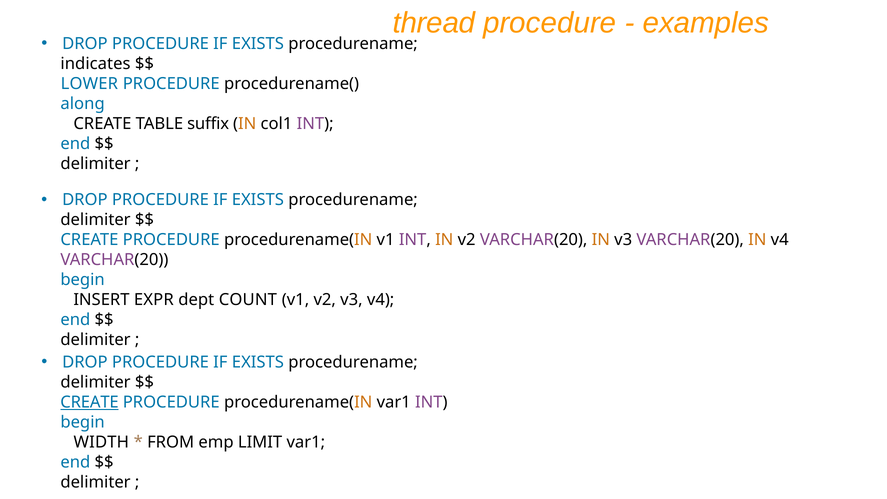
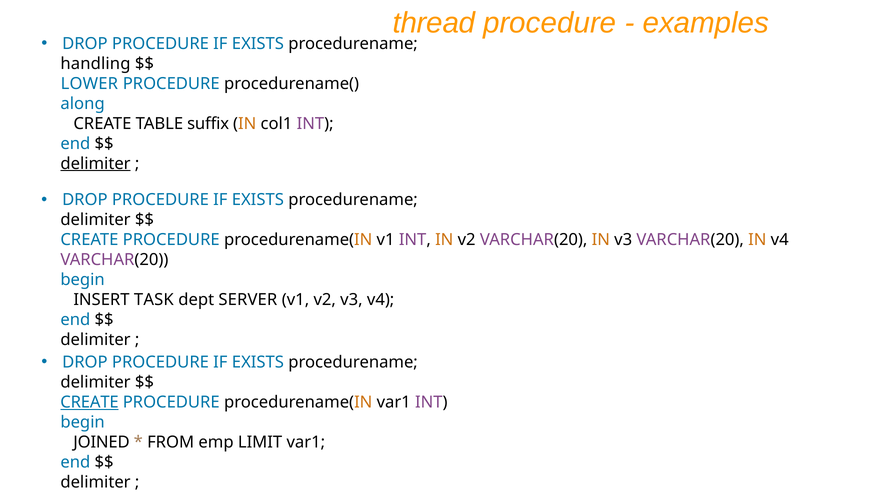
indicates: indicates -> handling
delimiter at (96, 164) underline: none -> present
EXPR: EXPR -> TASK
COUNT: COUNT -> SERVER
WIDTH: WIDTH -> JOINED
